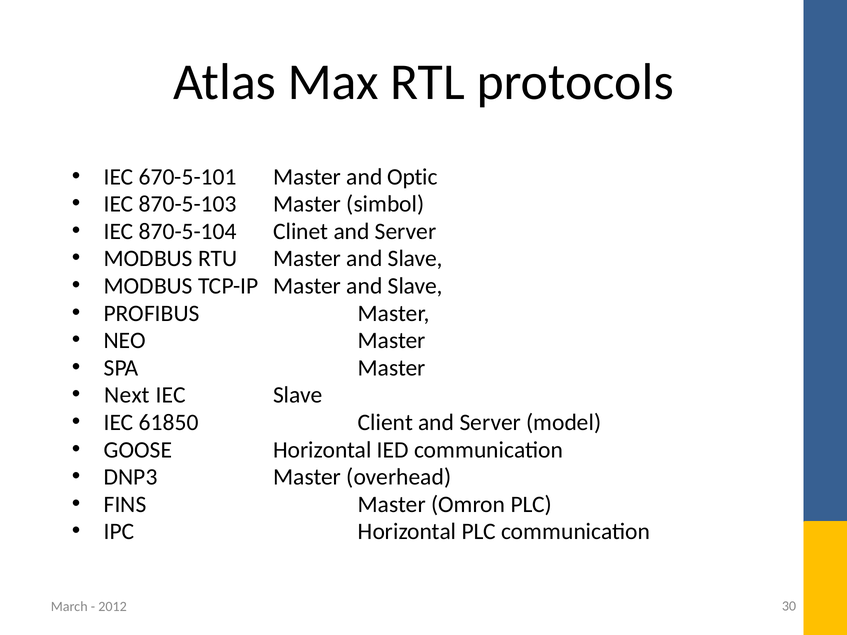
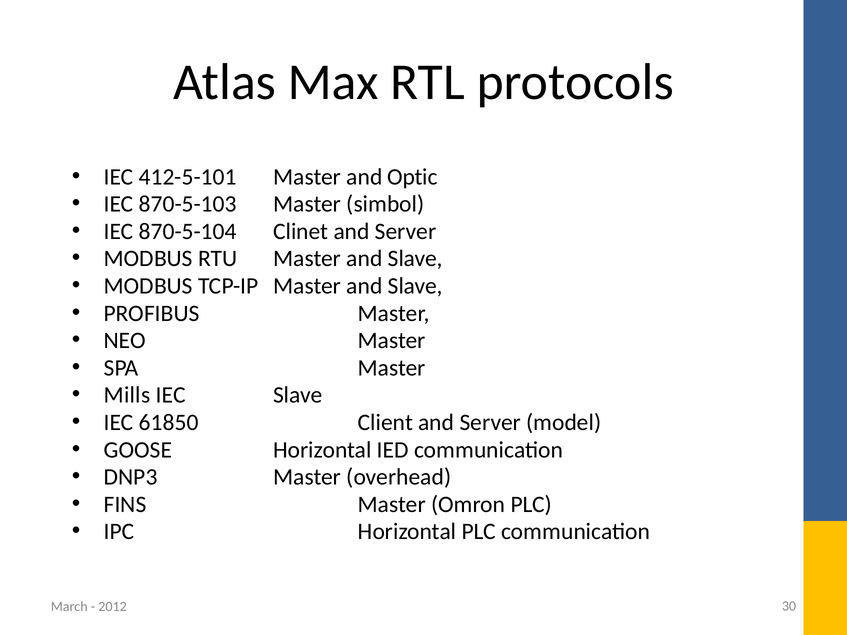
670-5-101: 670-5-101 -> 412-5-101
Next: Next -> Mills
